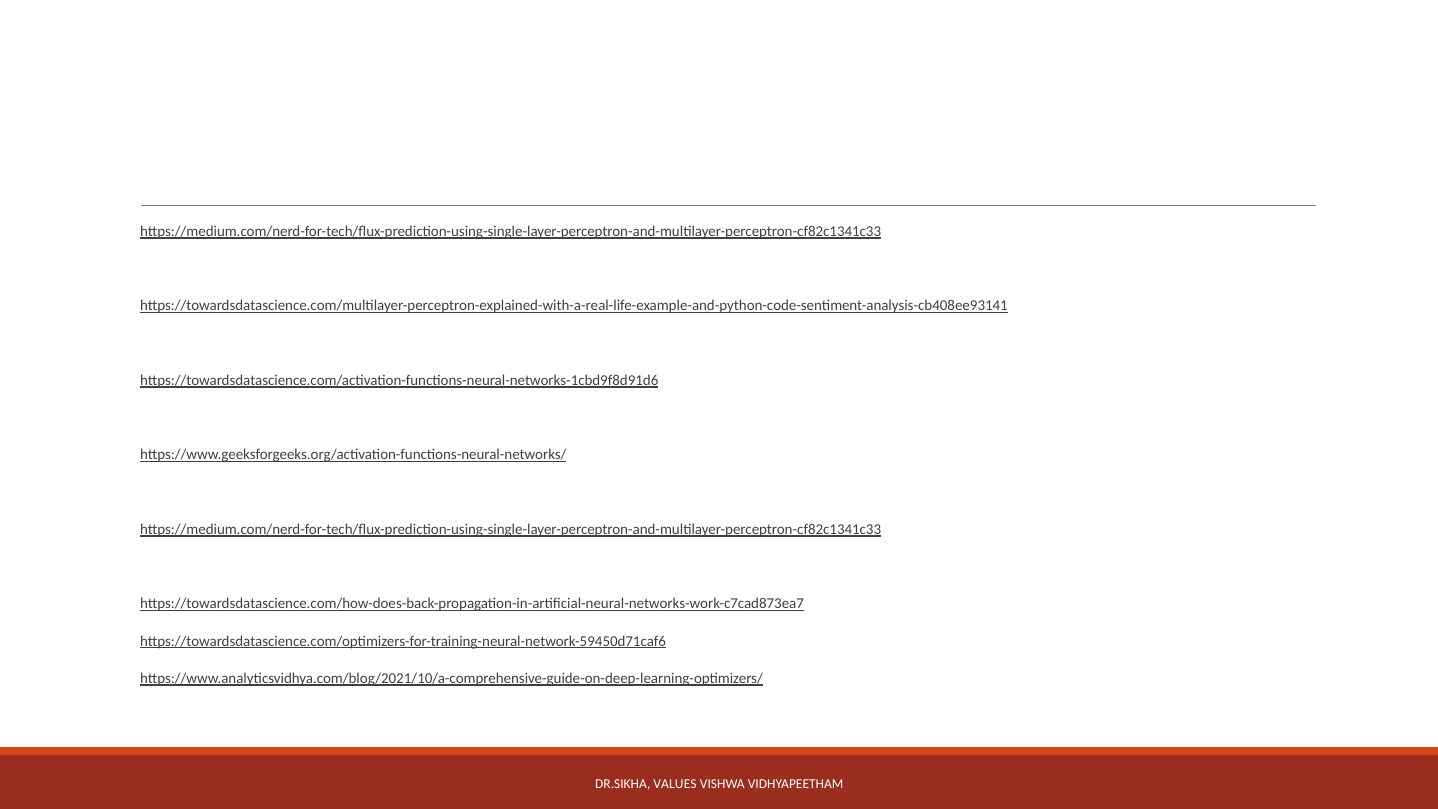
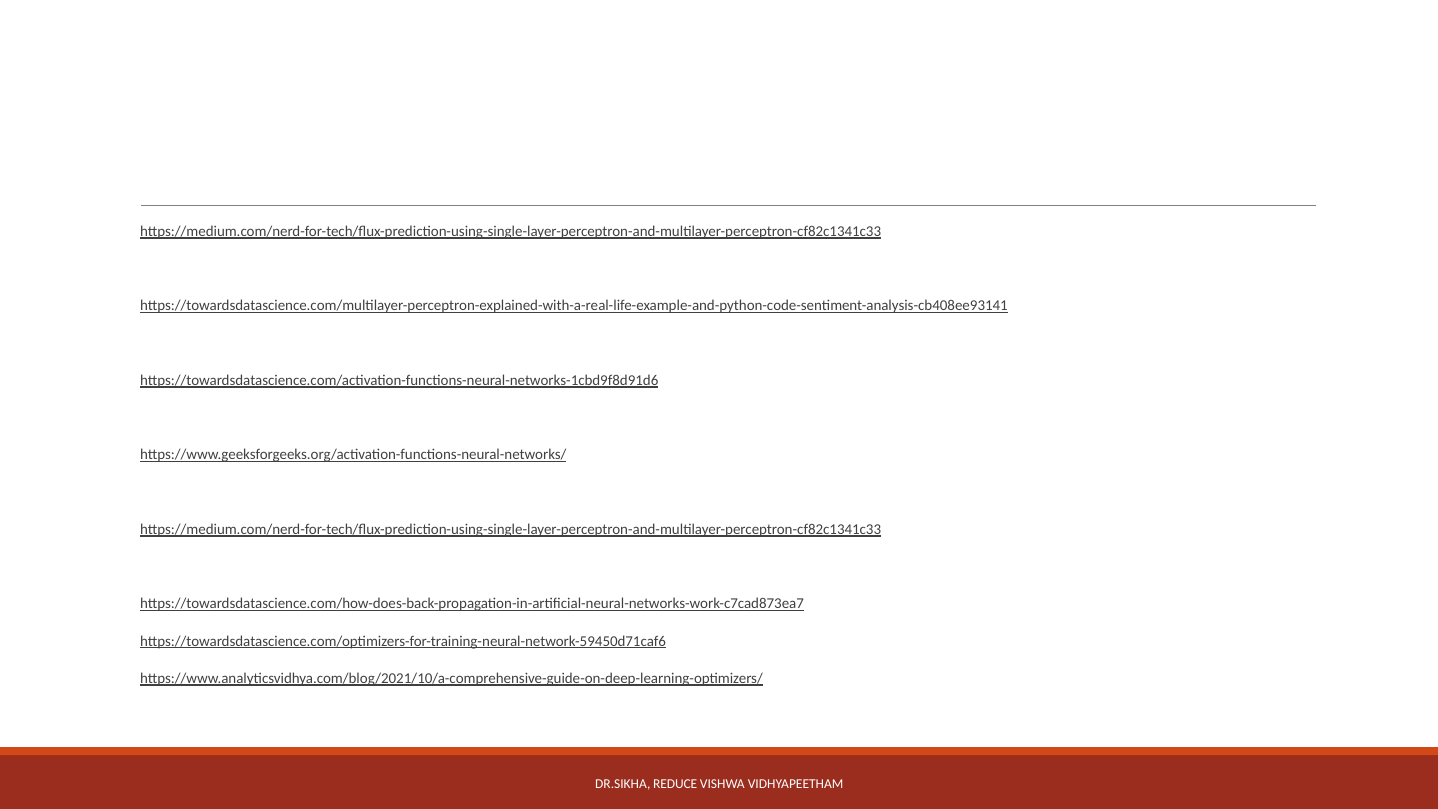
VALUES: VALUES -> REDUCE
